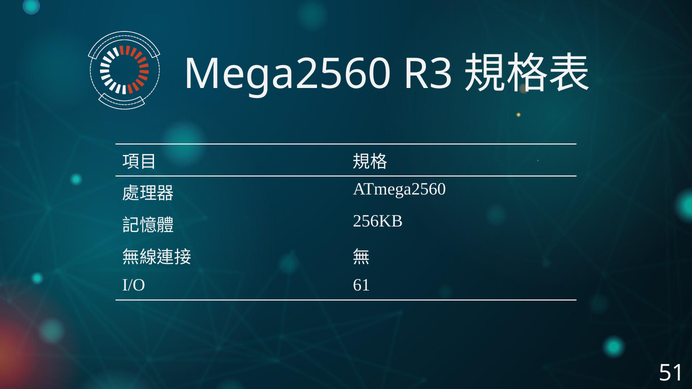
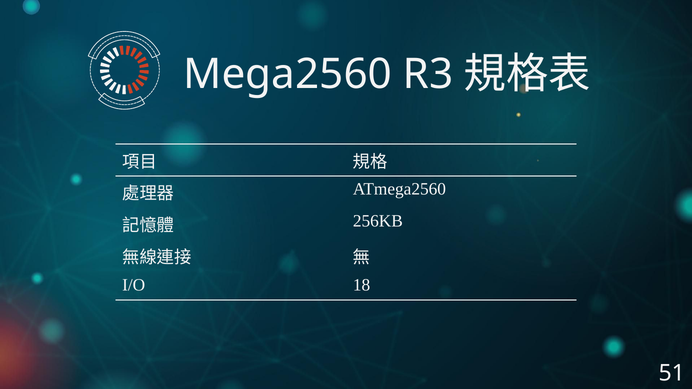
61: 61 -> 18
